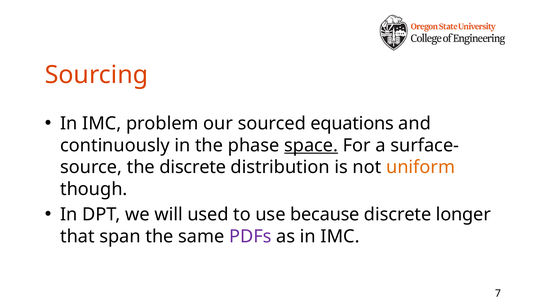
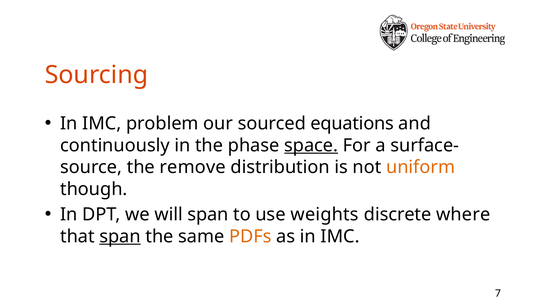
the discrete: discrete -> remove
will used: used -> span
because: because -> weights
longer: longer -> where
span at (120, 236) underline: none -> present
PDFs colour: purple -> orange
